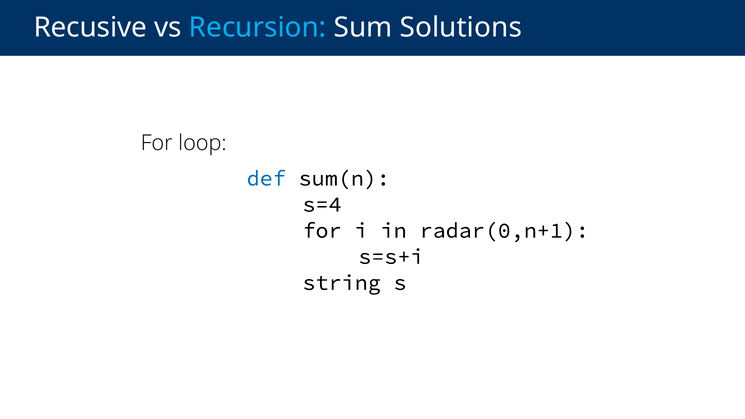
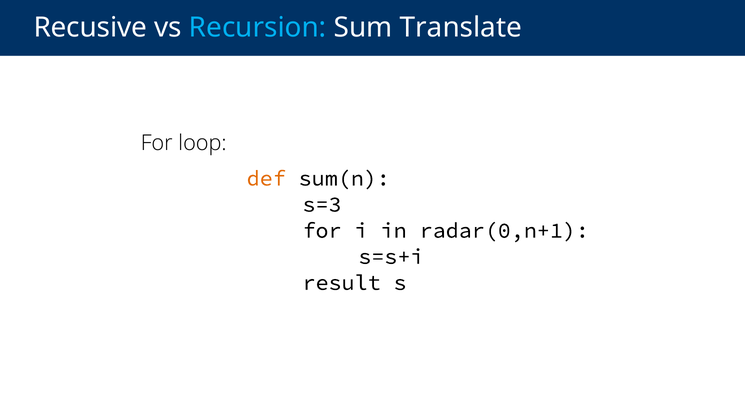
Solutions: Solutions -> Translate
def colour: blue -> orange
s=4: s=4 -> s=3
string: string -> result
